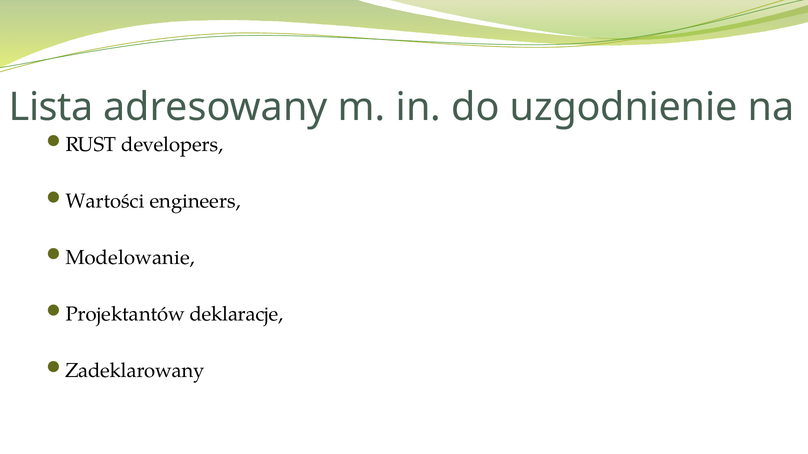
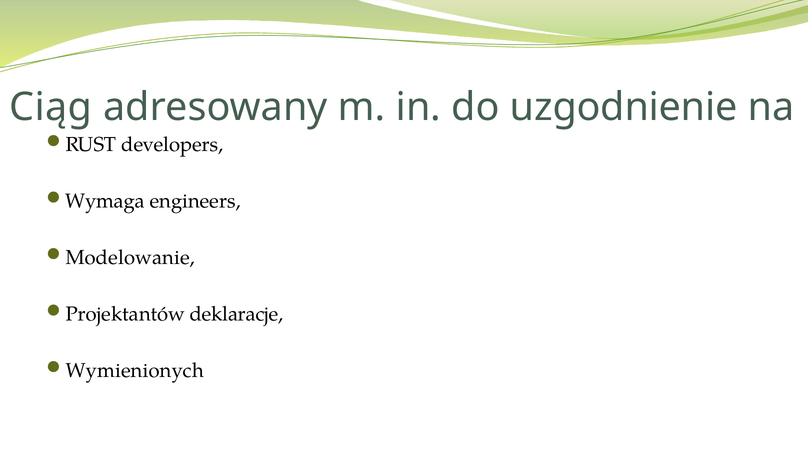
Lista: Lista -> Ciąg
Wartości: Wartości -> Wymaga
Zadeklarowany: Zadeklarowany -> Wymienionych
